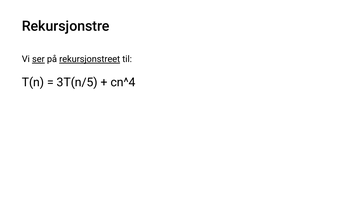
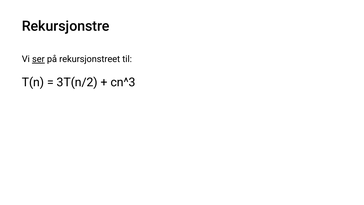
rekursjonstreet underline: present -> none
3T(n/5: 3T(n/5 -> 3T(n/2
cn^4: cn^4 -> cn^3
